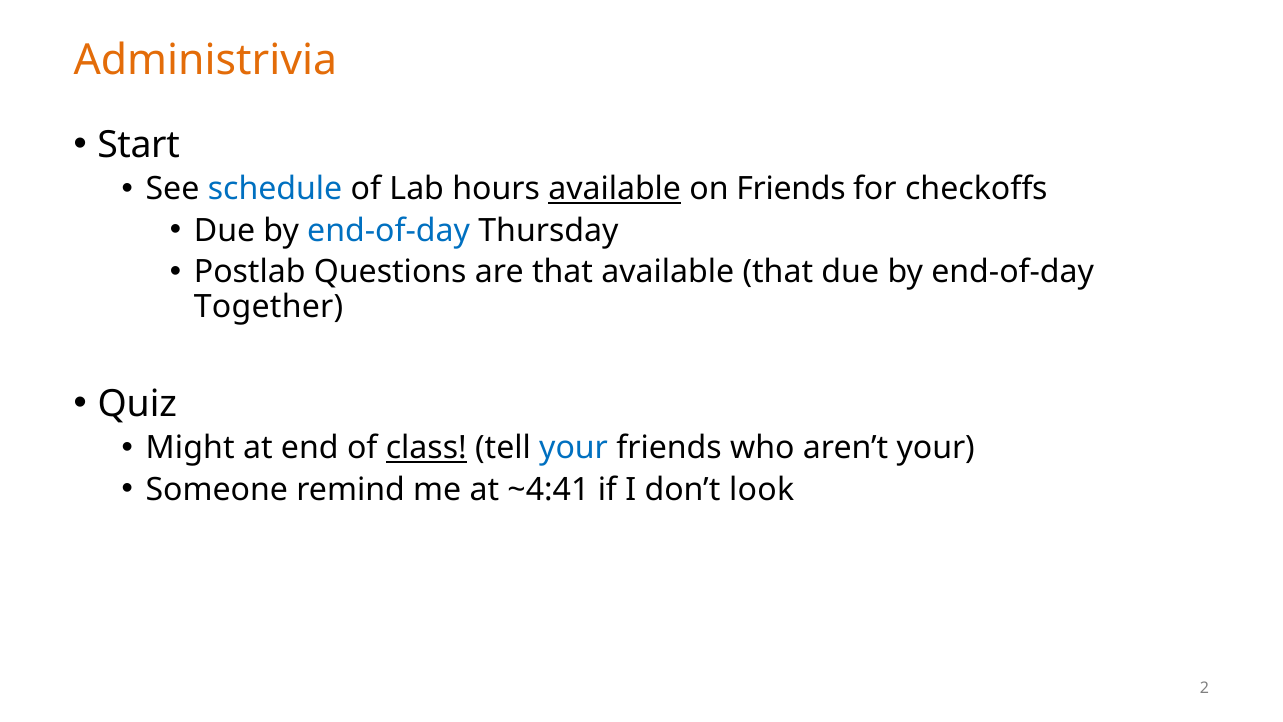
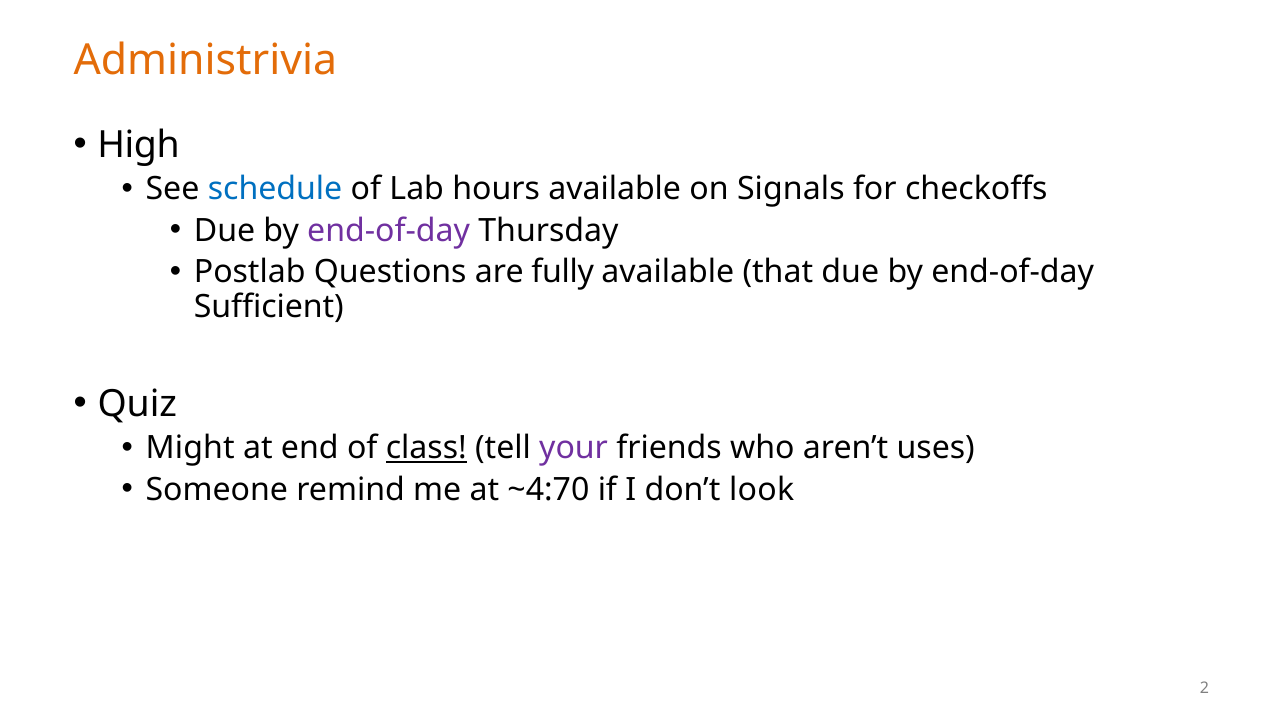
Start: Start -> High
available at (615, 189) underline: present -> none
on Friends: Friends -> Signals
end-of-day at (389, 231) colour: blue -> purple
are that: that -> fully
Together: Together -> Sufficient
your at (574, 448) colour: blue -> purple
aren’t your: your -> uses
~4:41: ~4:41 -> ~4:70
